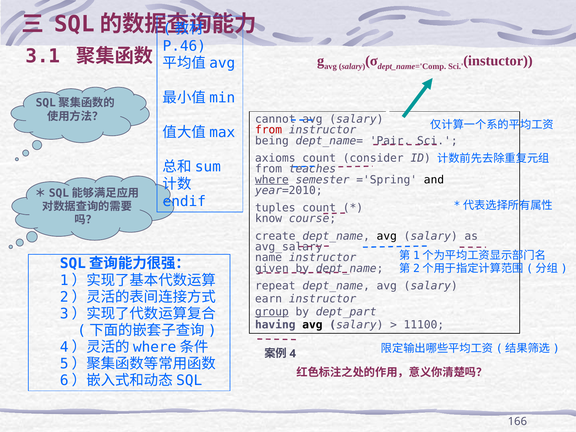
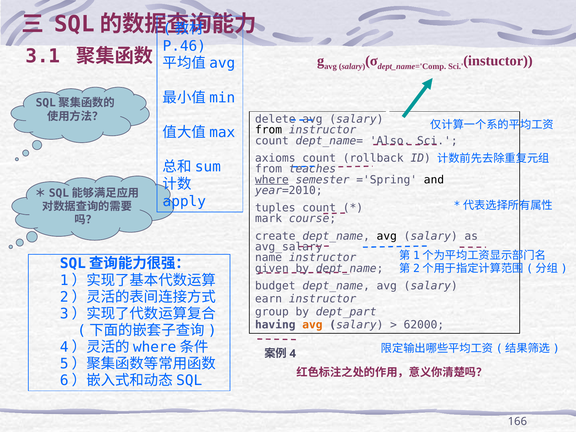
cannot: cannot -> delete
from at (269, 130) colour: red -> black
being at (272, 141): being -> count
Pair: Pair -> Also
consider: consider -> rollback
endif: endif -> apply
know: know -> mark
repeat: repeat -> budget
group underline: present -> none
avg at (312, 325) colour: black -> orange
11100: 11100 -> 62000
